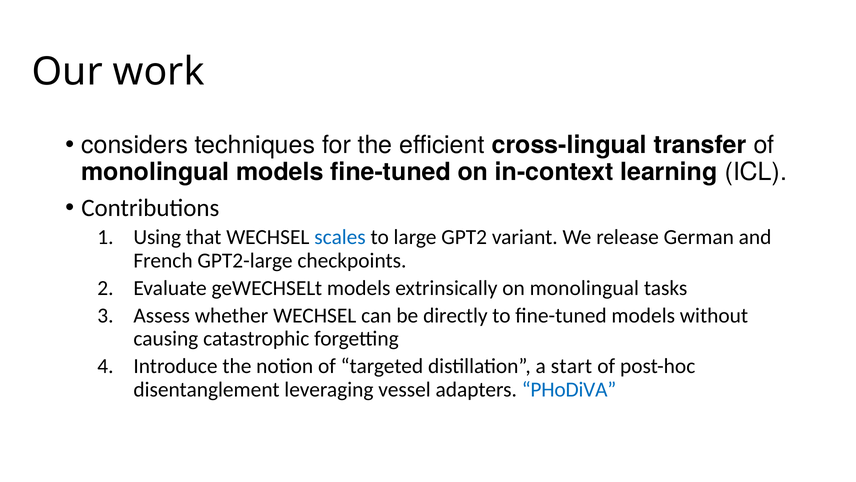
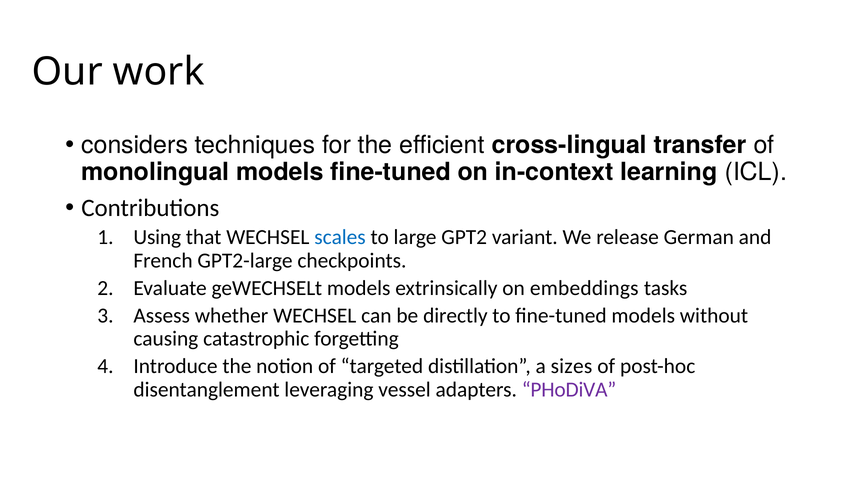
on monolingual: monolingual -> embeddings
start: start -> sizes
PHoDiVA colour: blue -> purple
